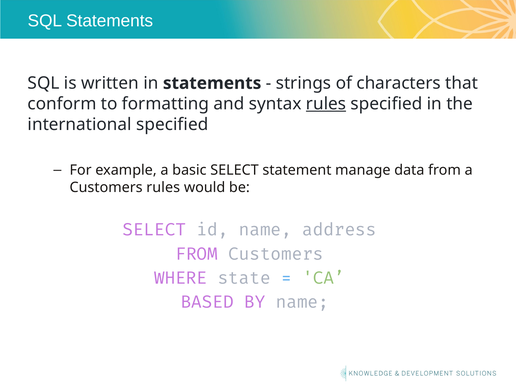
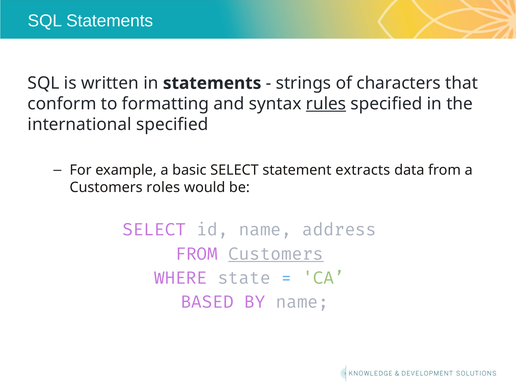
manage: manage -> extracts
Customers rules: rules -> roles
Customers at (276, 254) underline: none -> present
